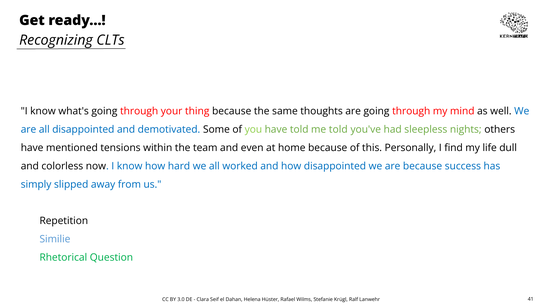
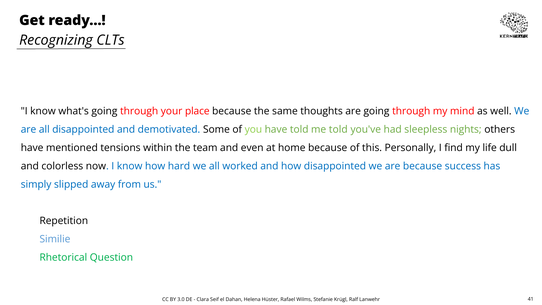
thing: thing -> place
